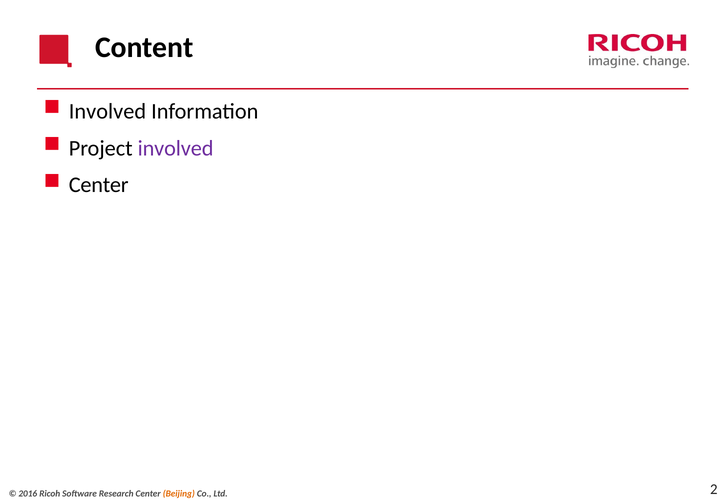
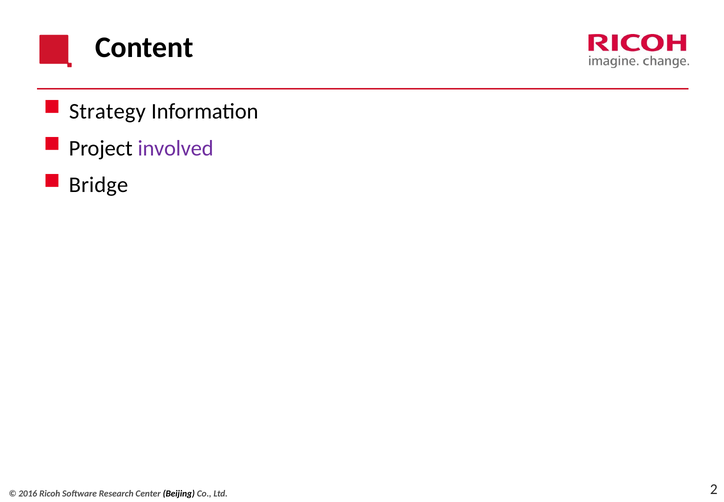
Involved at (107, 111): Involved -> Strategy
Center at (99, 185): Center -> Bridge
Beijing colour: orange -> black
